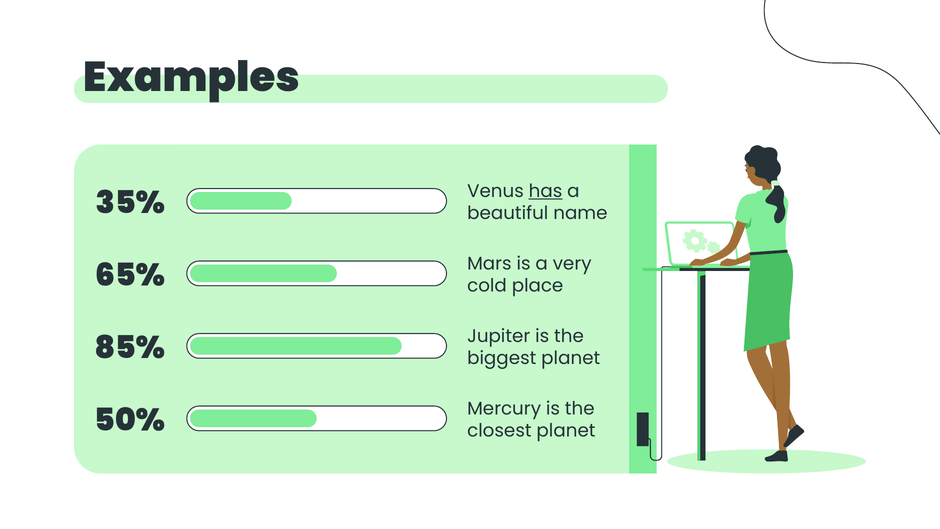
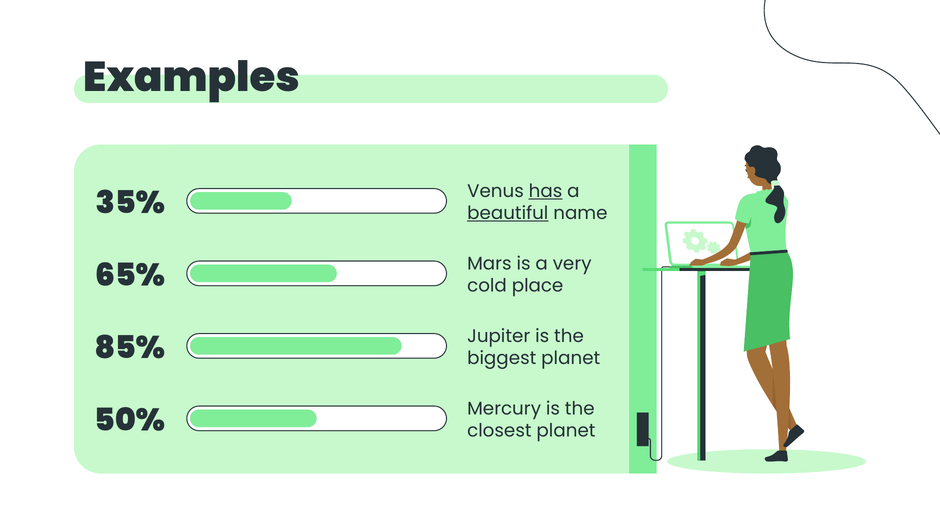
beautiful underline: none -> present
